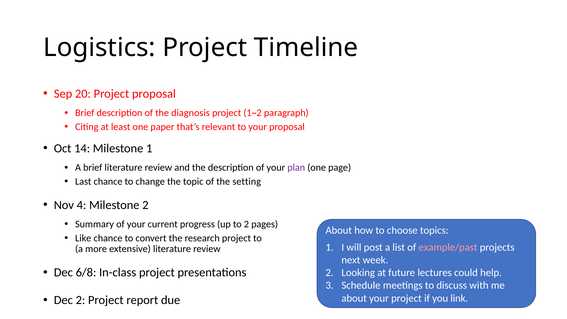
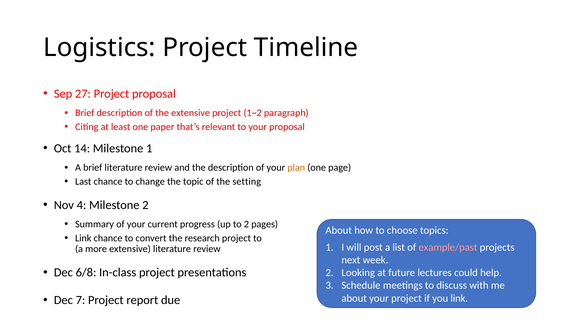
20: 20 -> 27
the diagnosis: diagnosis -> extensive
plan colour: purple -> orange
Like at (83, 238): Like -> Link
Dec 2: 2 -> 7
